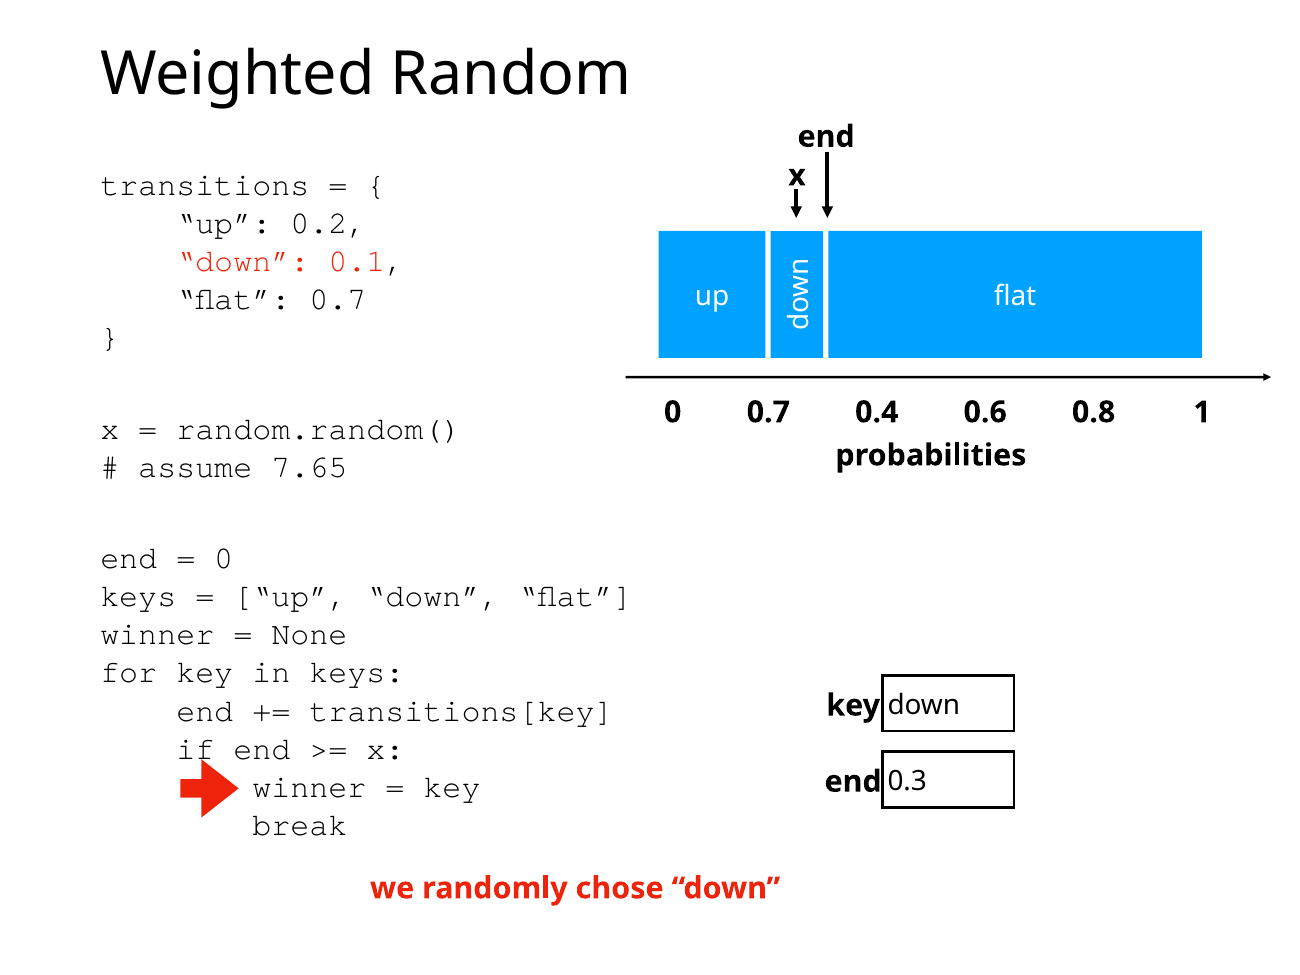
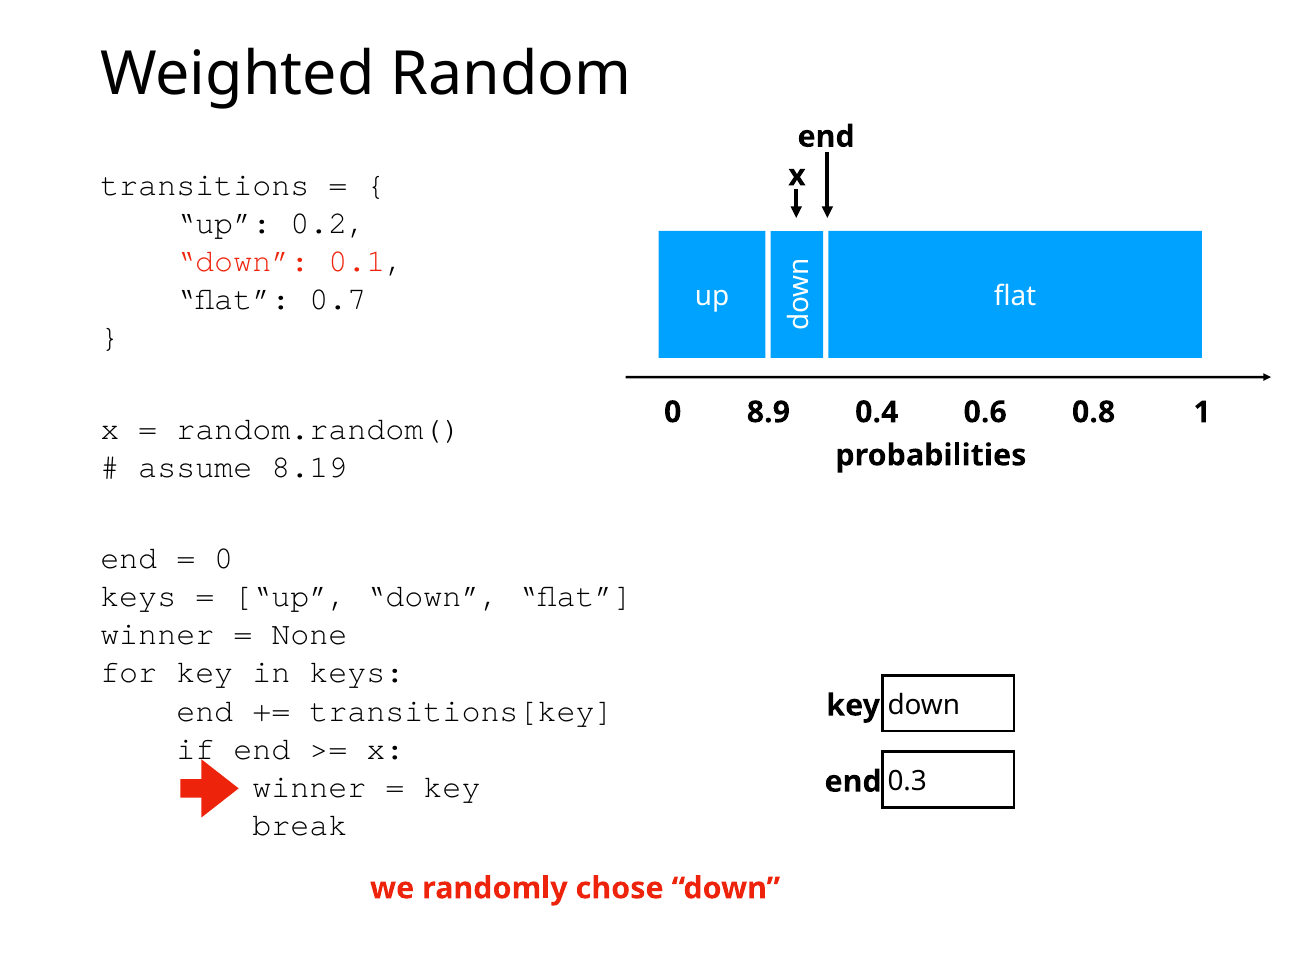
0.7 at (768, 412): 0.7 -> 8.9
7.65: 7.65 -> 8.19
